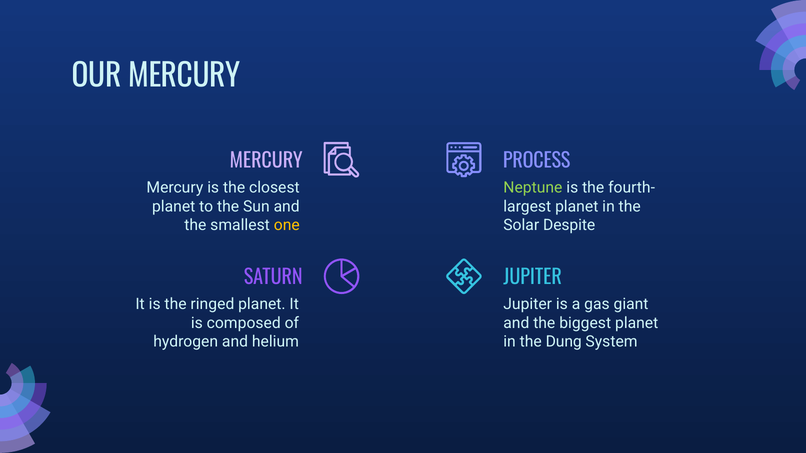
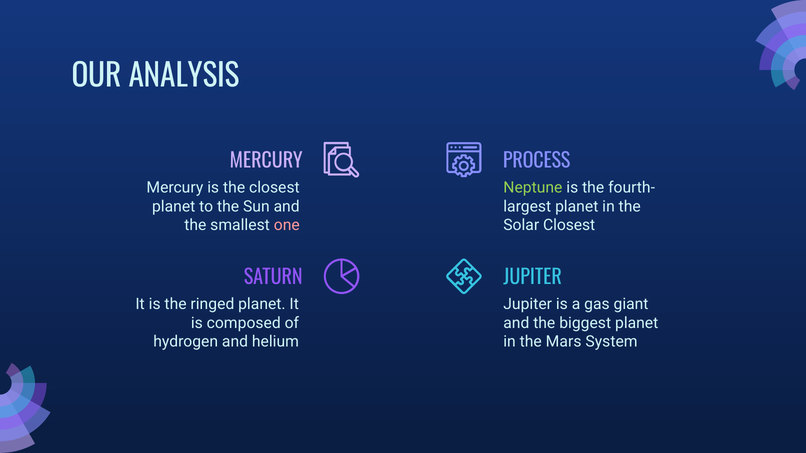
OUR MERCURY: MERCURY -> ANALYSIS
one colour: yellow -> pink
Solar Despite: Despite -> Closest
Dung: Dung -> Mars
